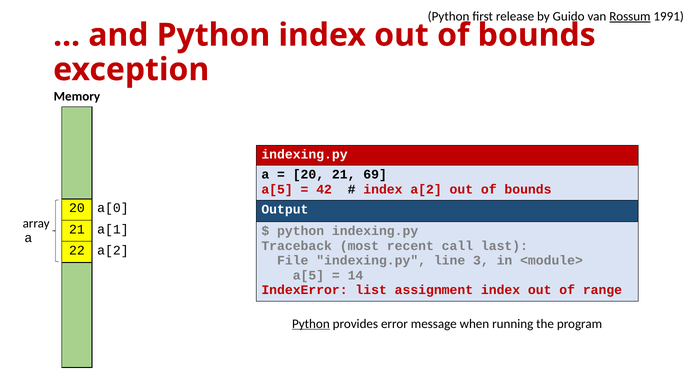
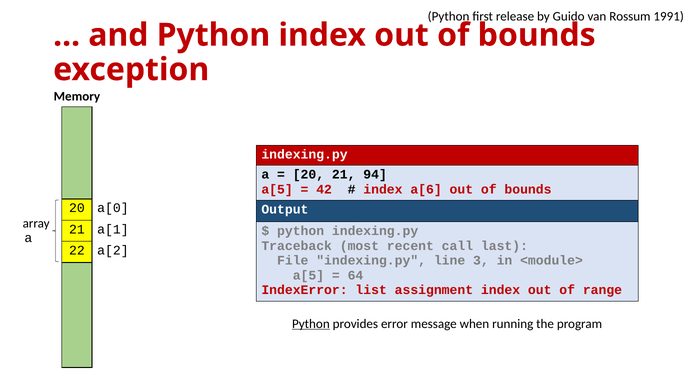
Rossum underline: present -> none
69: 69 -> 94
index a[2: a[2 -> a[6
14: 14 -> 64
